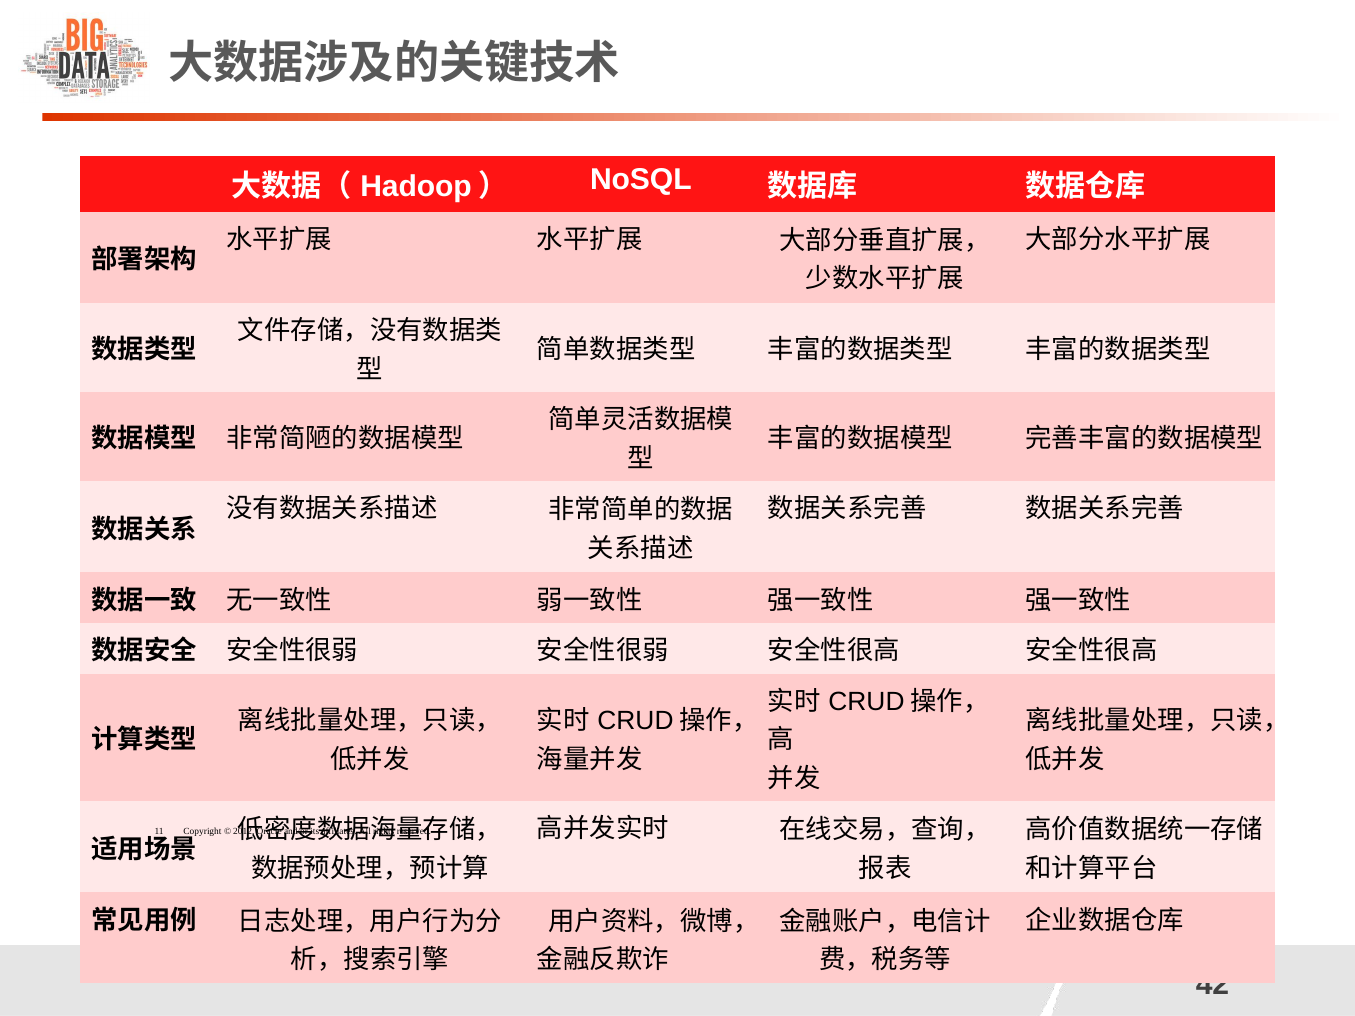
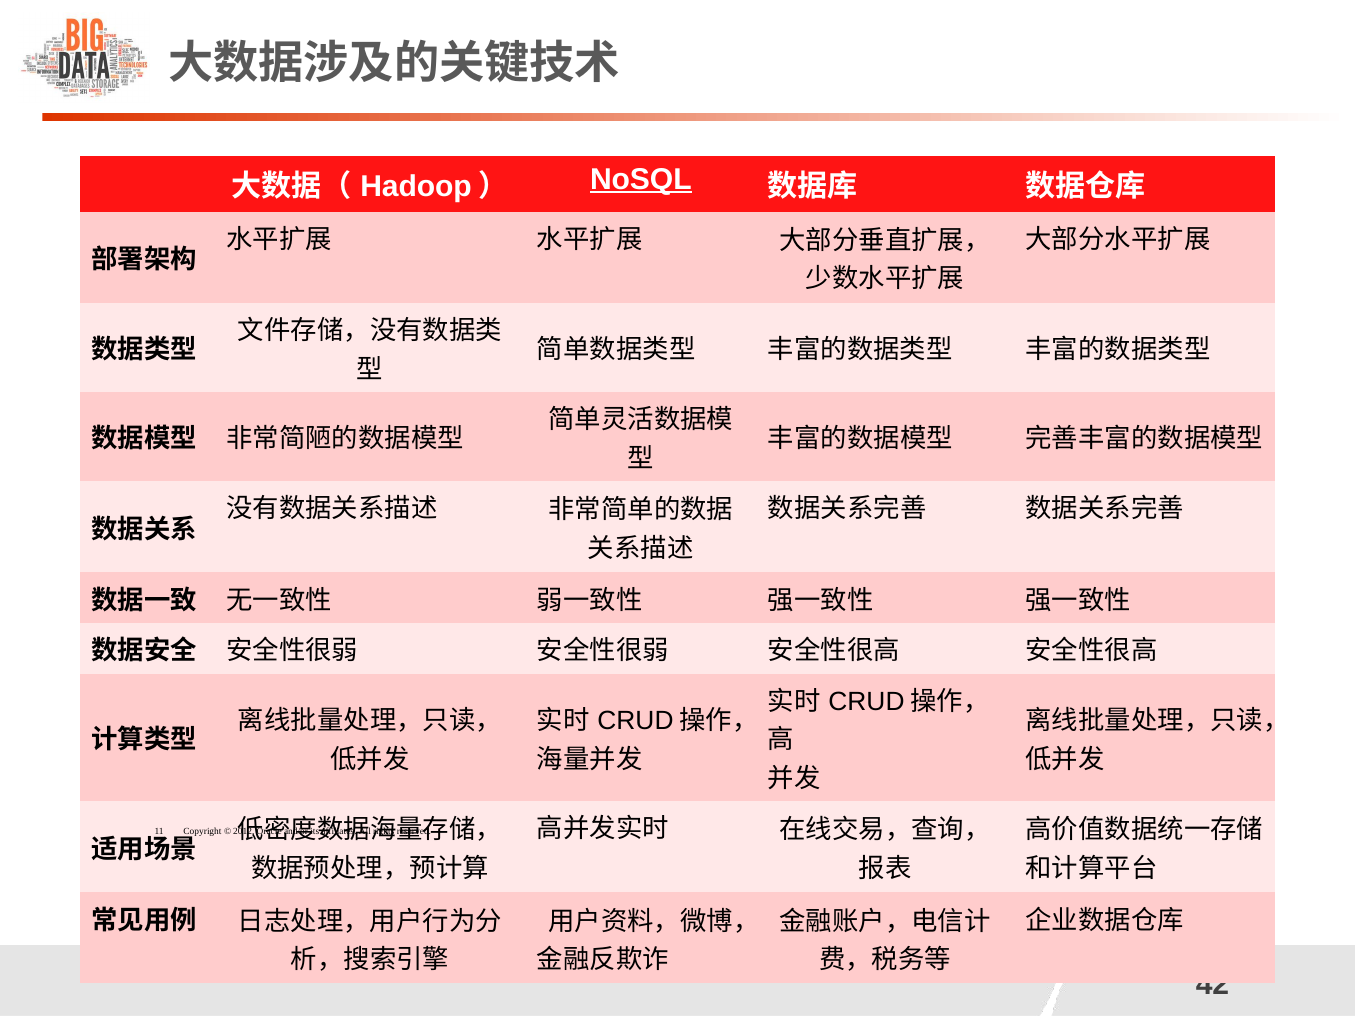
NoSQL underline: none -> present
